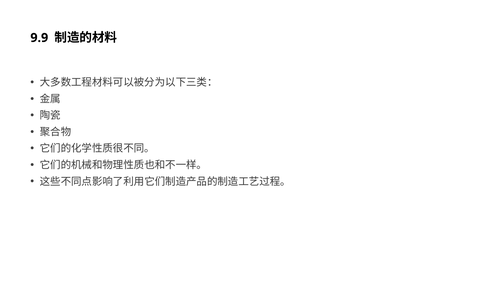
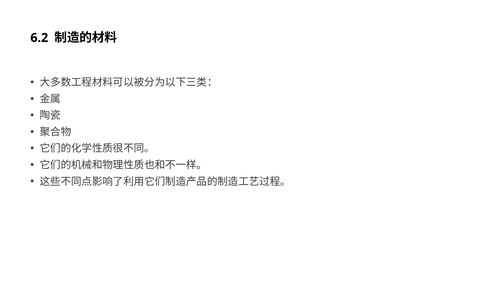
9.9: 9.9 -> 6.2
